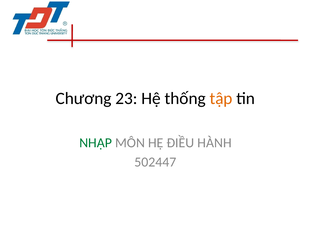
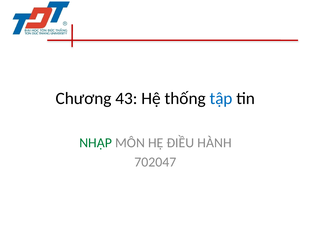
23: 23 -> 43
tập colour: orange -> blue
502447: 502447 -> 702047
